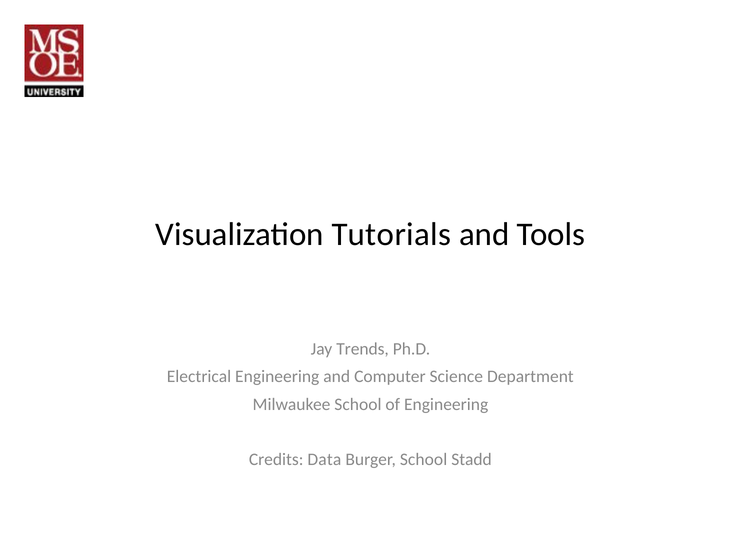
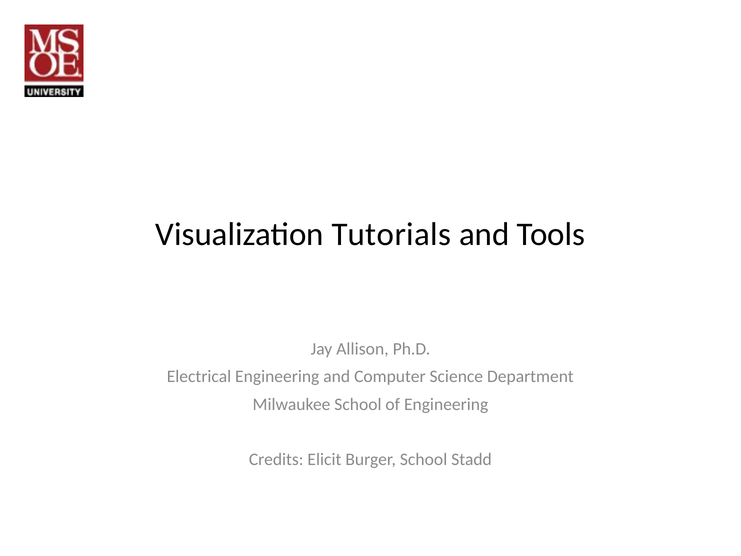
Trends: Trends -> Allison
Data: Data -> Elicit
